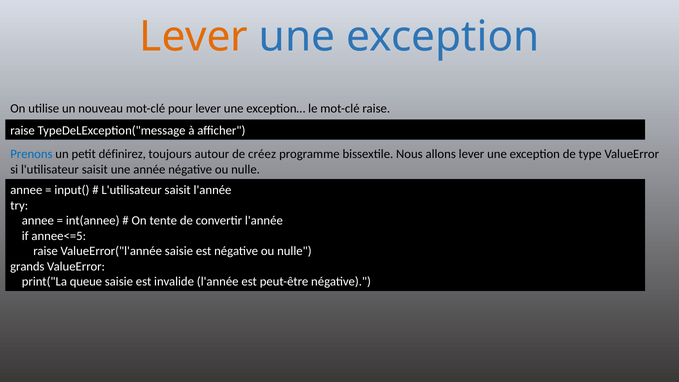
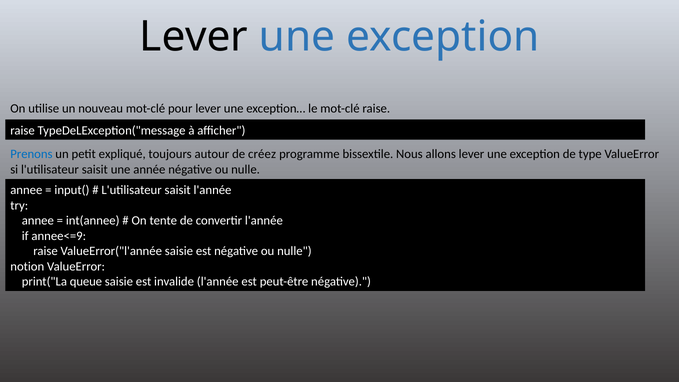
Lever at (194, 37) colour: orange -> black
définirez: définirez -> expliqué
annee<=5: annee<=5 -> annee<=9
grands: grands -> notion
